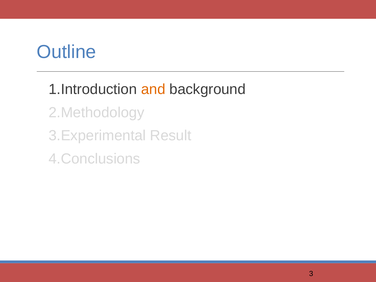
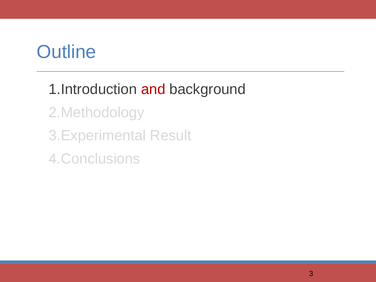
and colour: orange -> red
